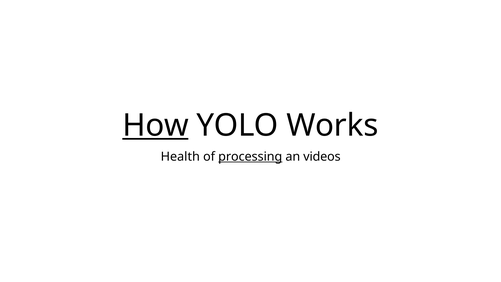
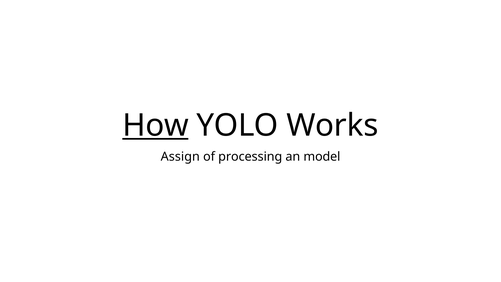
Health: Health -> Assign
processing underline: present -> none
videos: videos -> model
